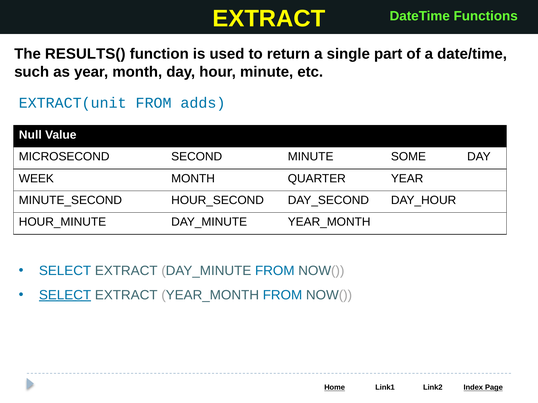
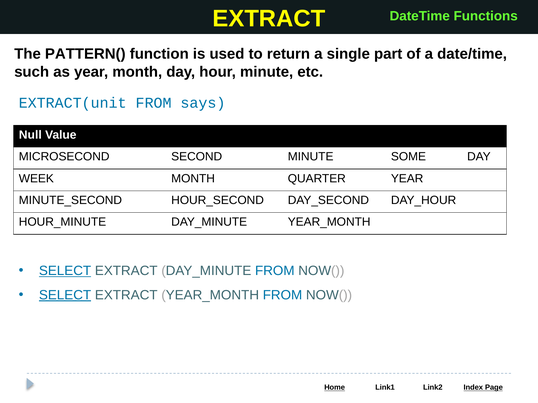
RESULTS(: RESULTS( -> PATTERN(
adds: adds -> says
SELECT at (65, 271) underline: none -> present
